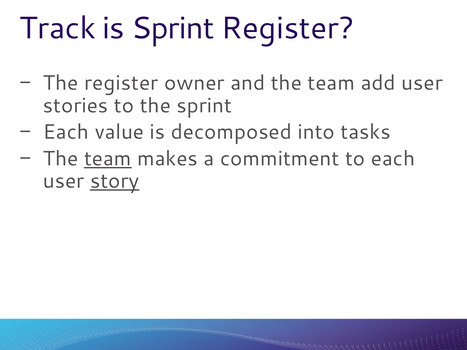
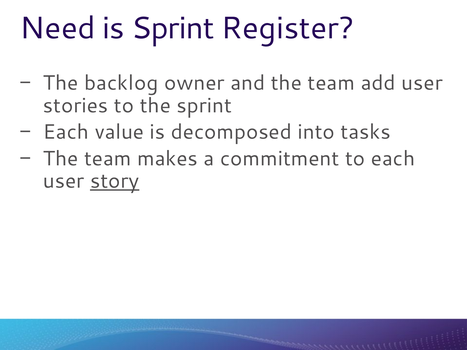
Track: Track -> Need
The register: register -> backlog
team at (108, 159) underline: present -> none
